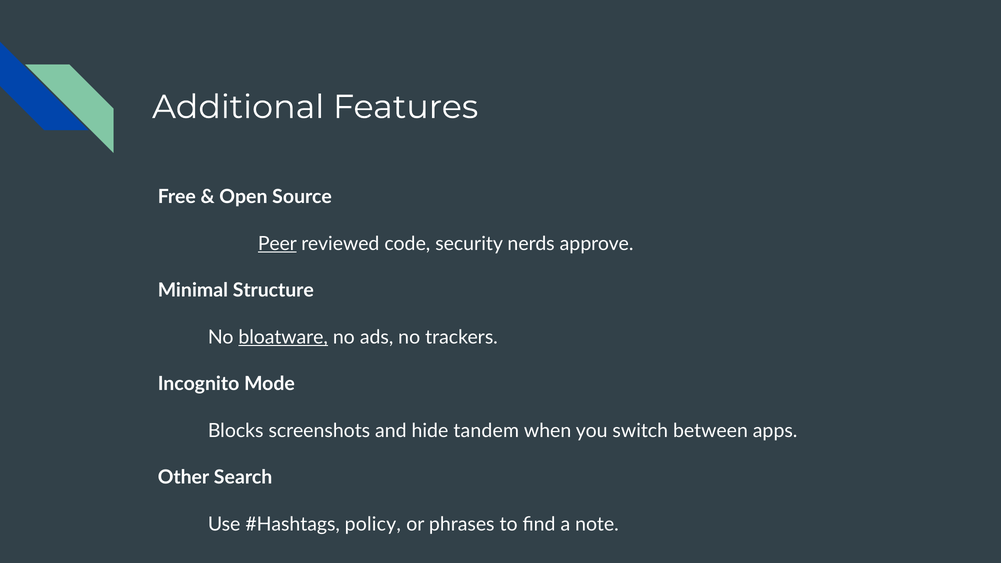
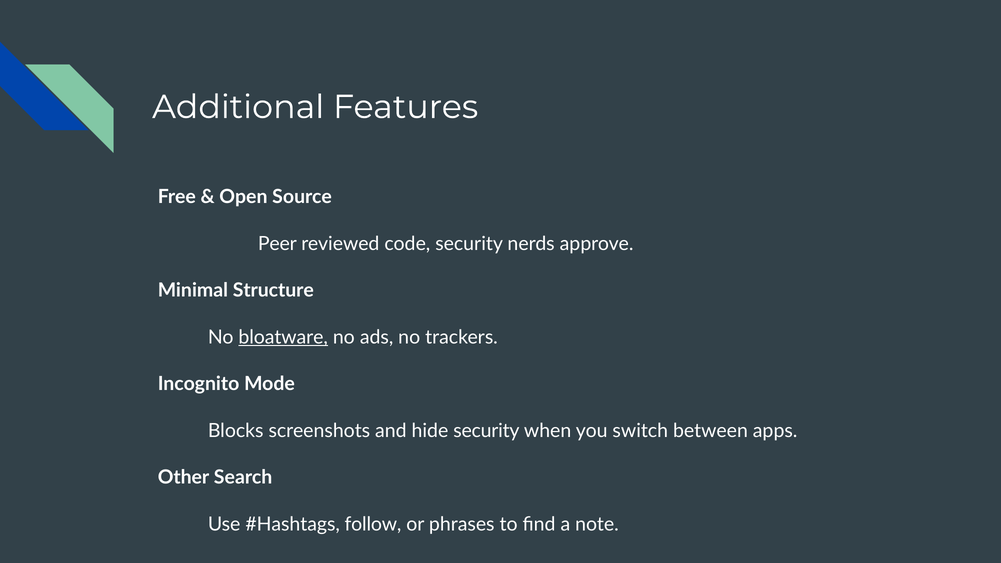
Peer underline: present -> none
hide tandem: tandem -> security
policy: policy -> follow
